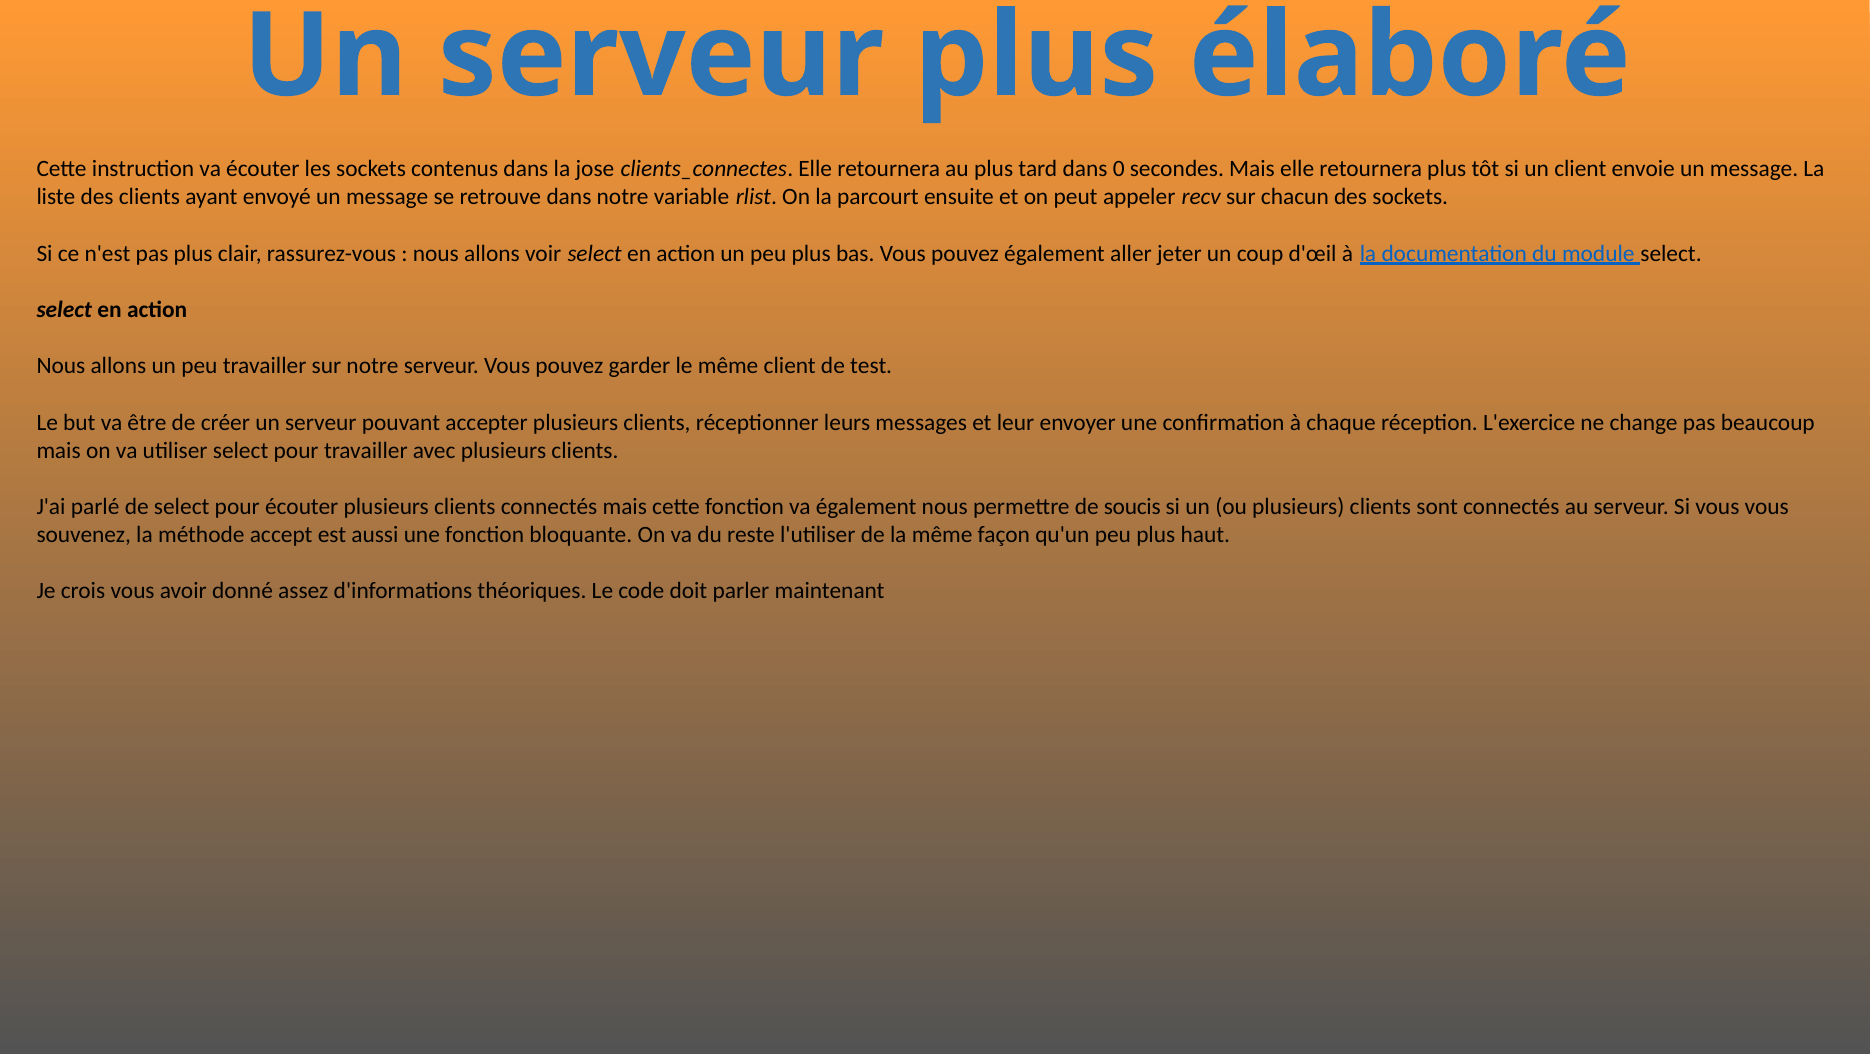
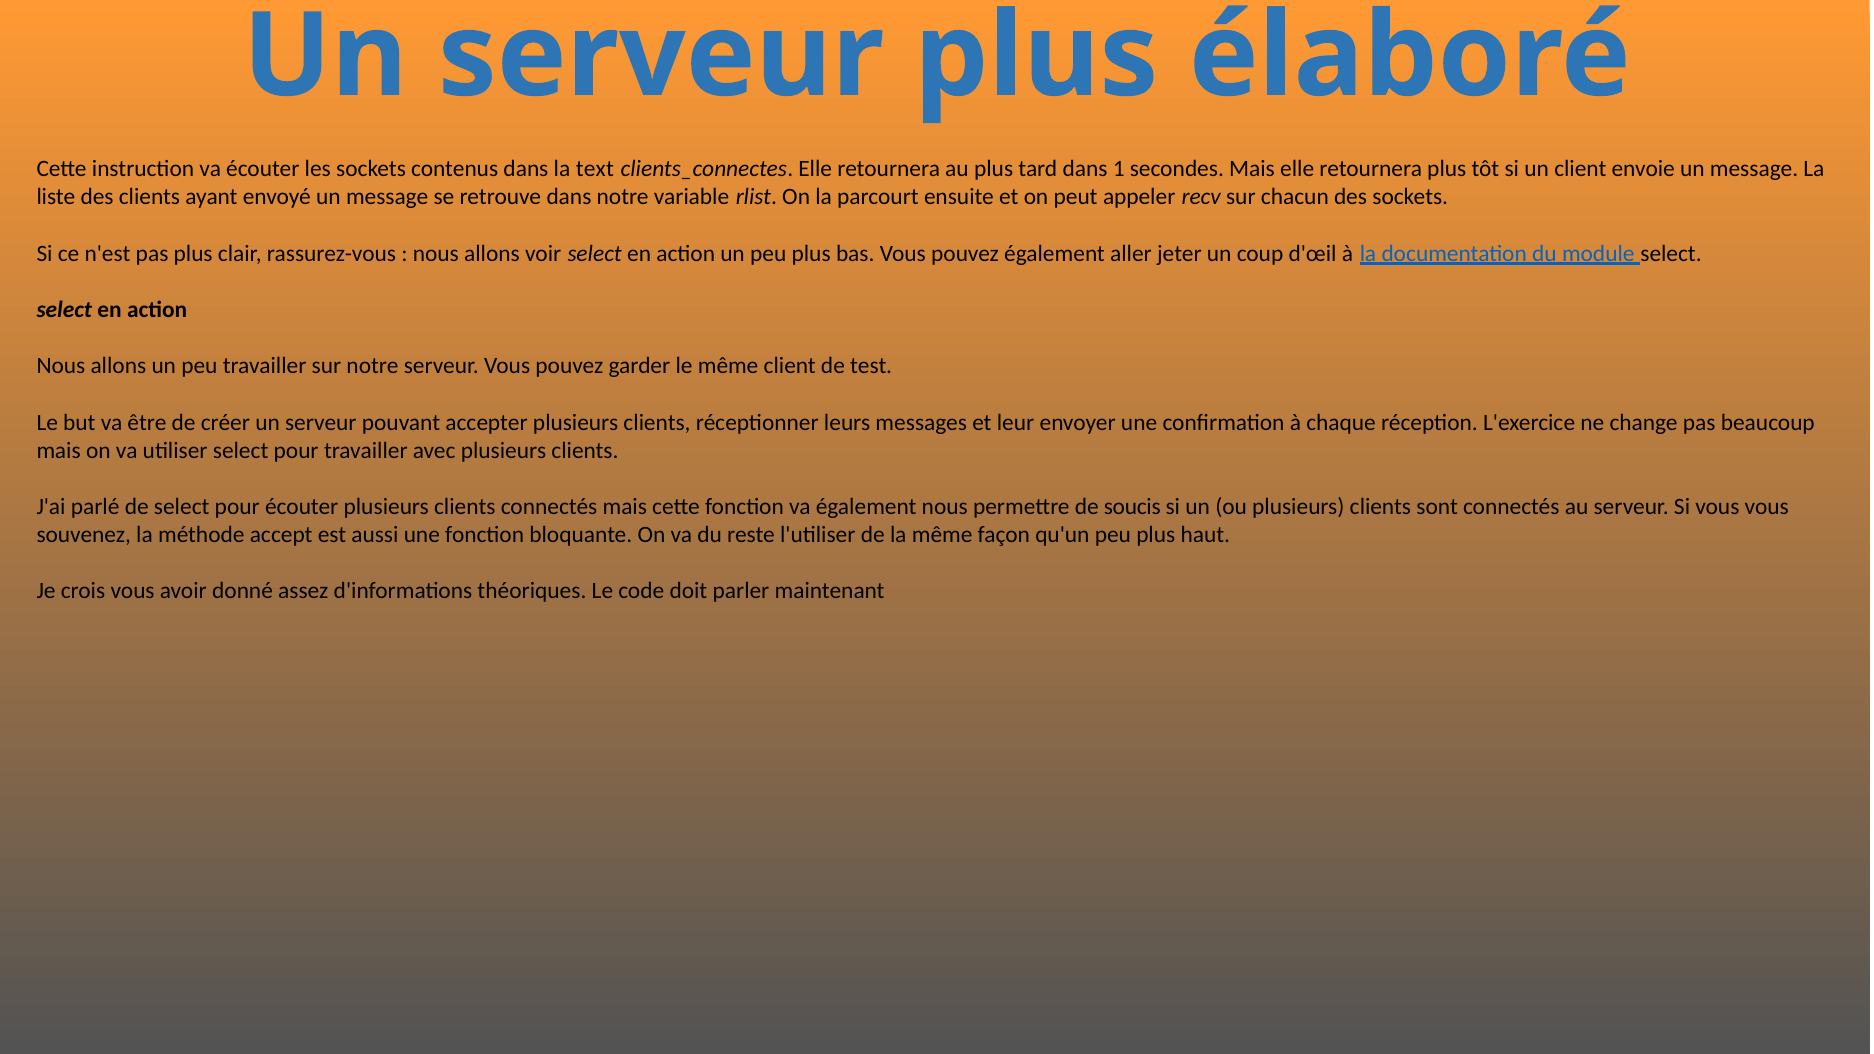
jose: jose -> text
0: 0 -> 1
